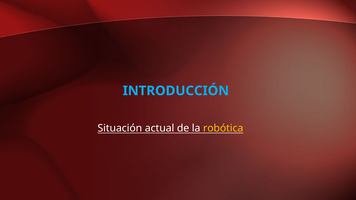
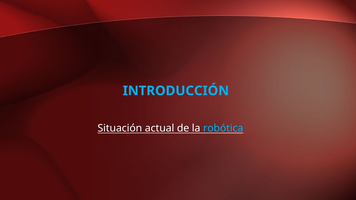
robótica colour: yellow -> light blue
